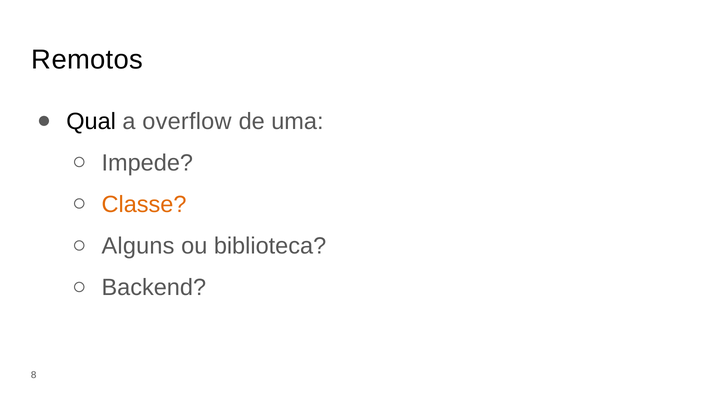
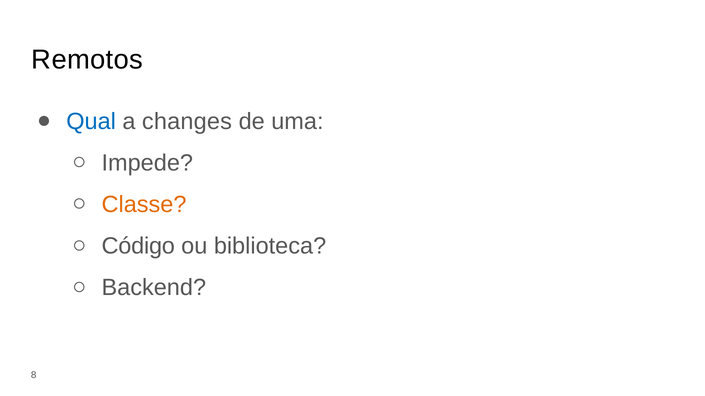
Qual colour: black -> blue
overflow: overflow -> changes
Alguns: Alguns -> Código
